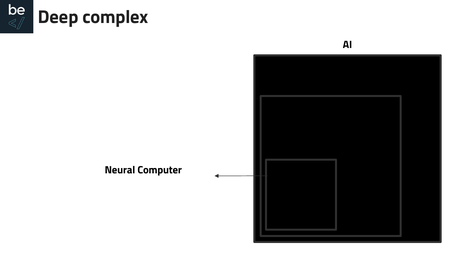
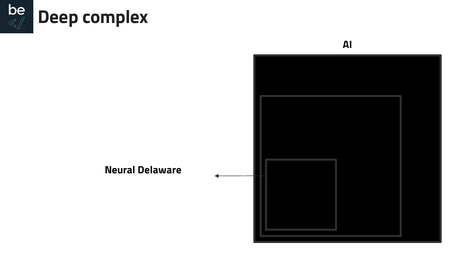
Computer: Computer -> Delaware
